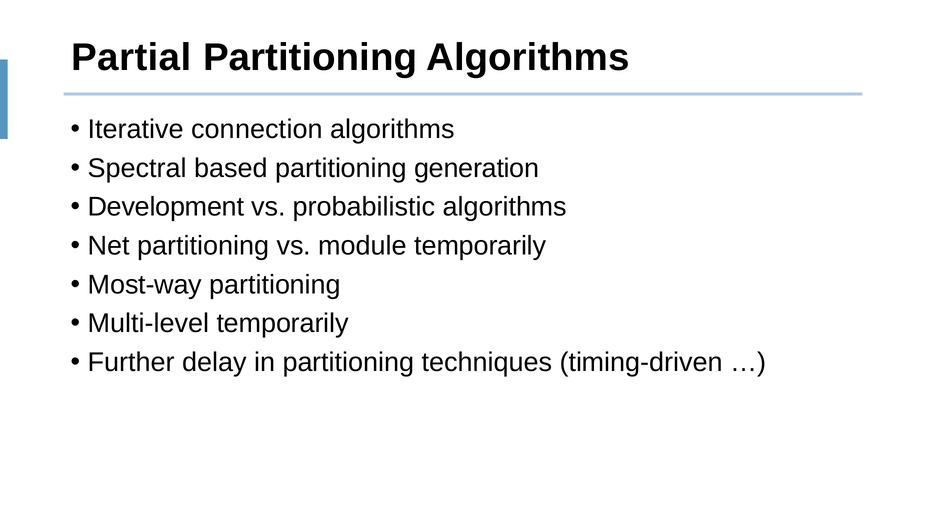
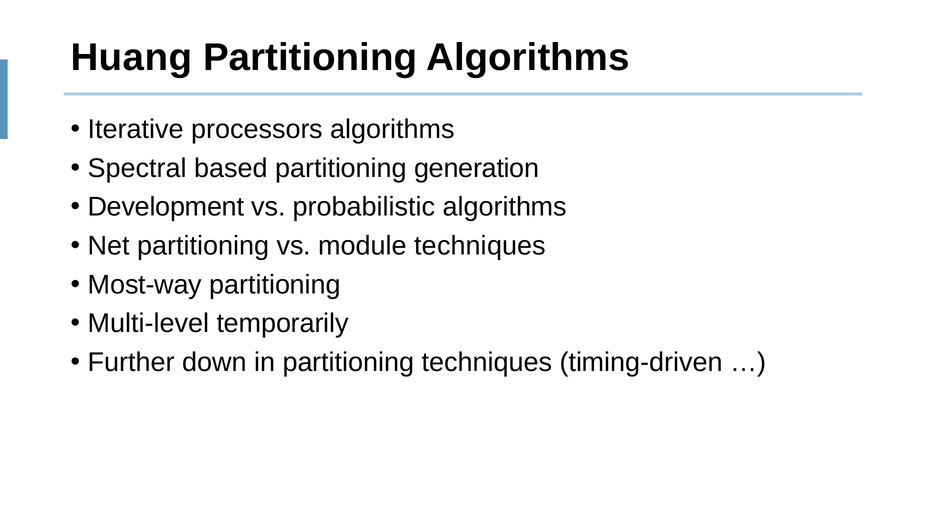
Partial: Partial -> Huang
connection: connection -> processors
module temporarily: temporarily -> techniques
delay: delay -> down
